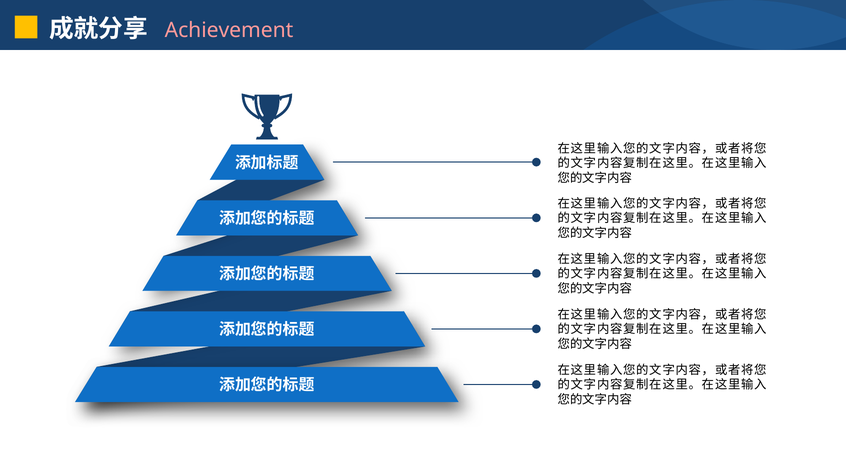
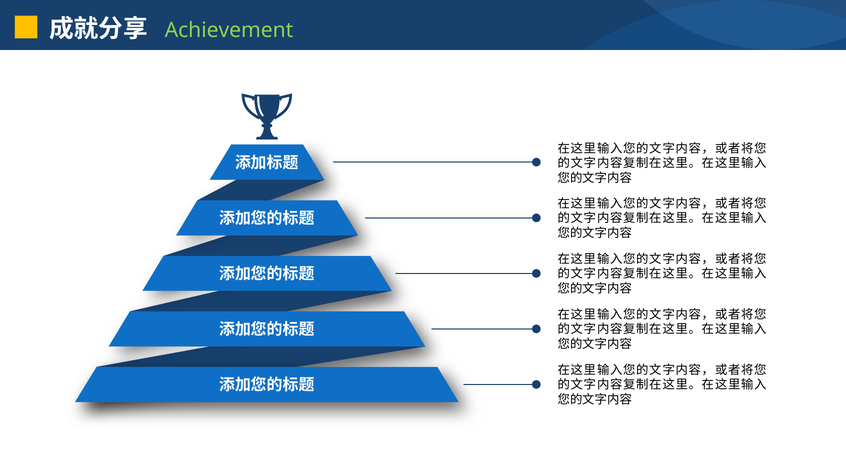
Achievement colour: pink -> light green
